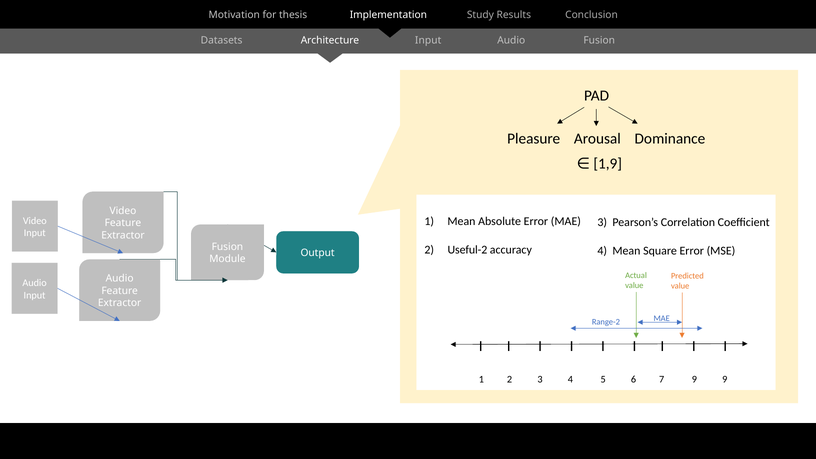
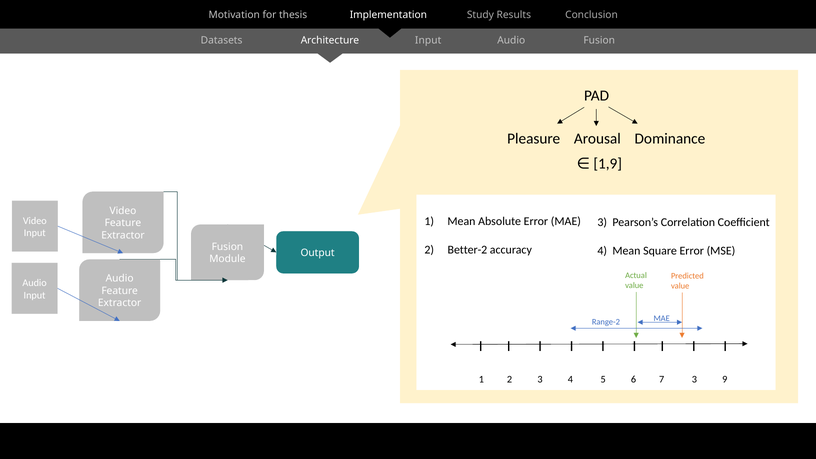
Useful-2: Useful-2 -> Better-2
7 9: 9 -> 3
